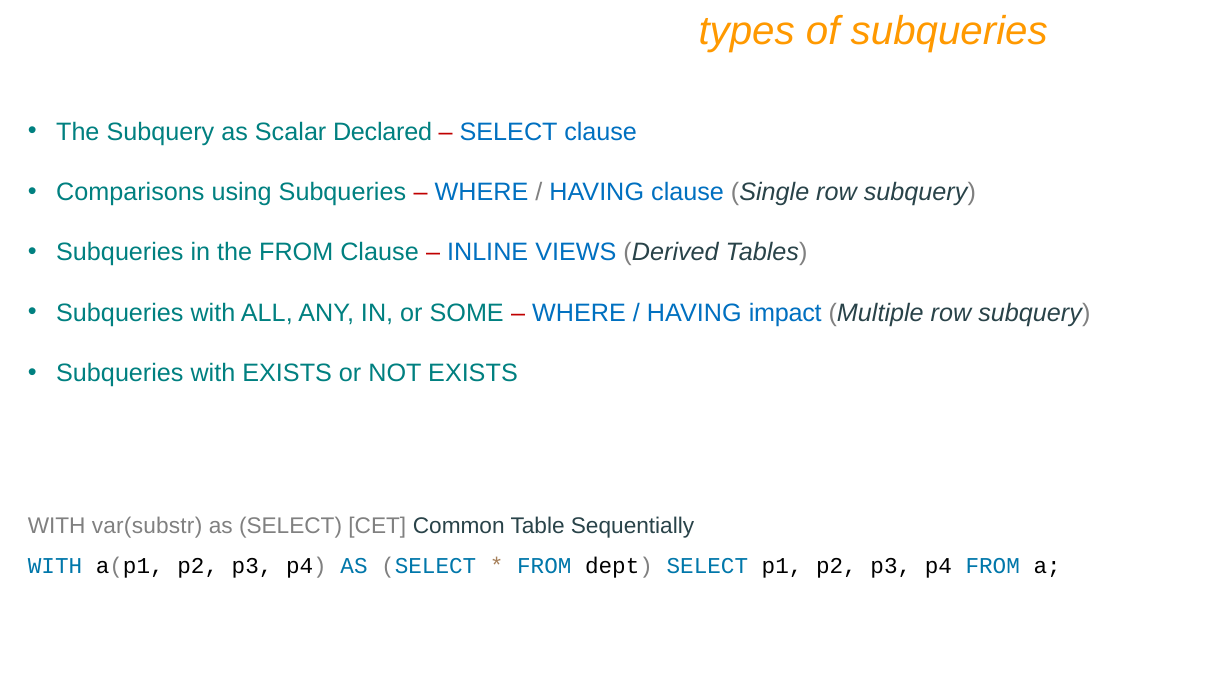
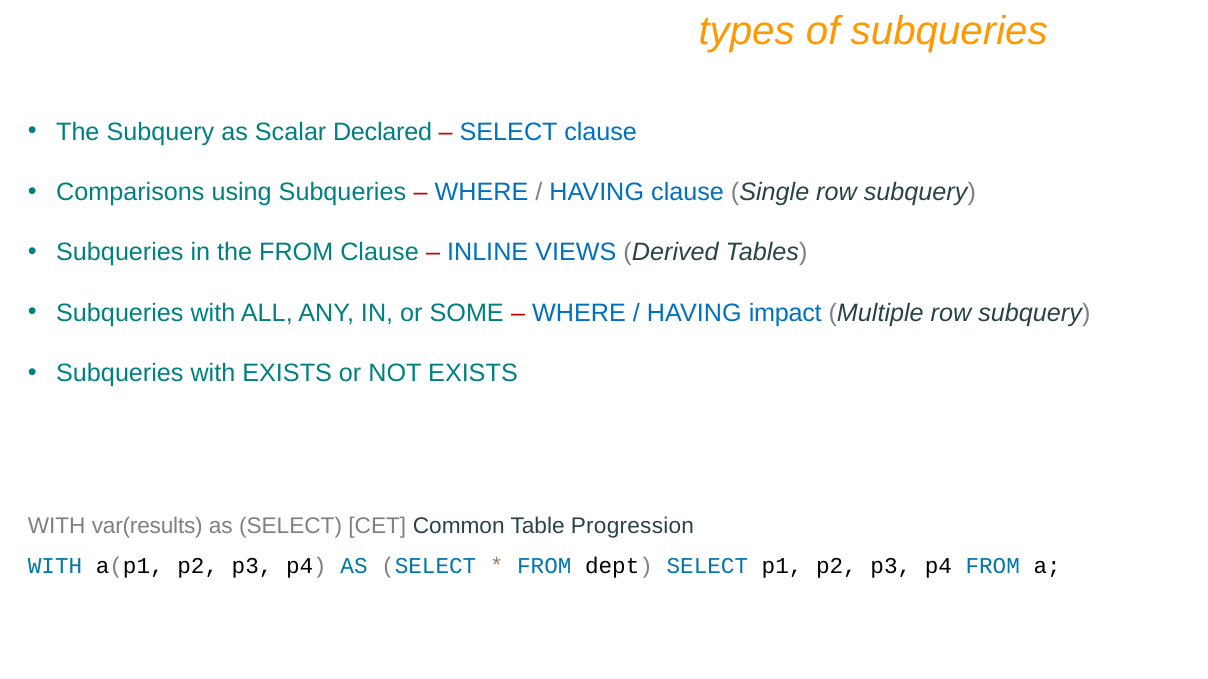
var(substr: var(substr -> var(results
Sequentially: Sequentially -> Progression
